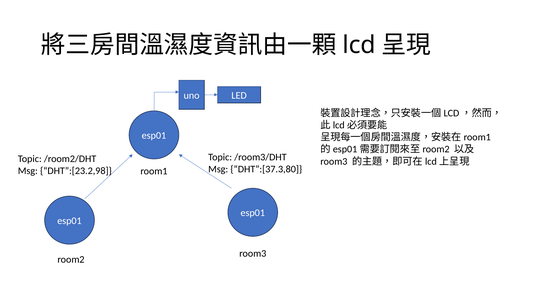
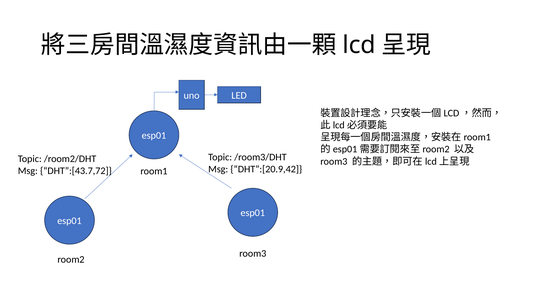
DHT”:[37.3,80: DHT”:[37.3,80 -> DHT”:[20.9,42
DHT”:[23.2,98: DHT”:[23.2,98 -> DHT”:[43.7,72
